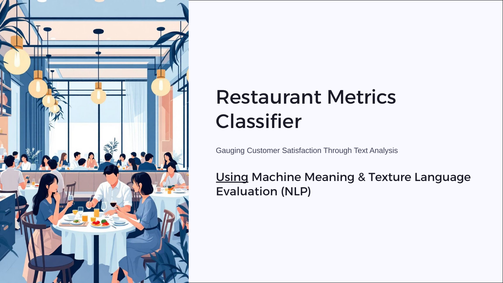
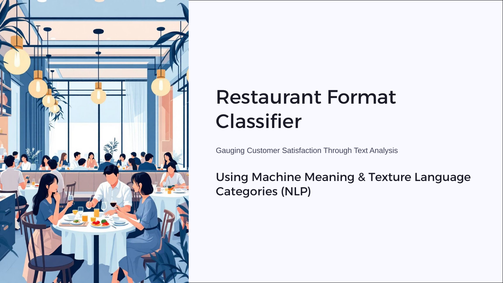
Metrics: Metrics -> Format
Using underline: present -> none
Evaluation: Evaluation -> Categories
